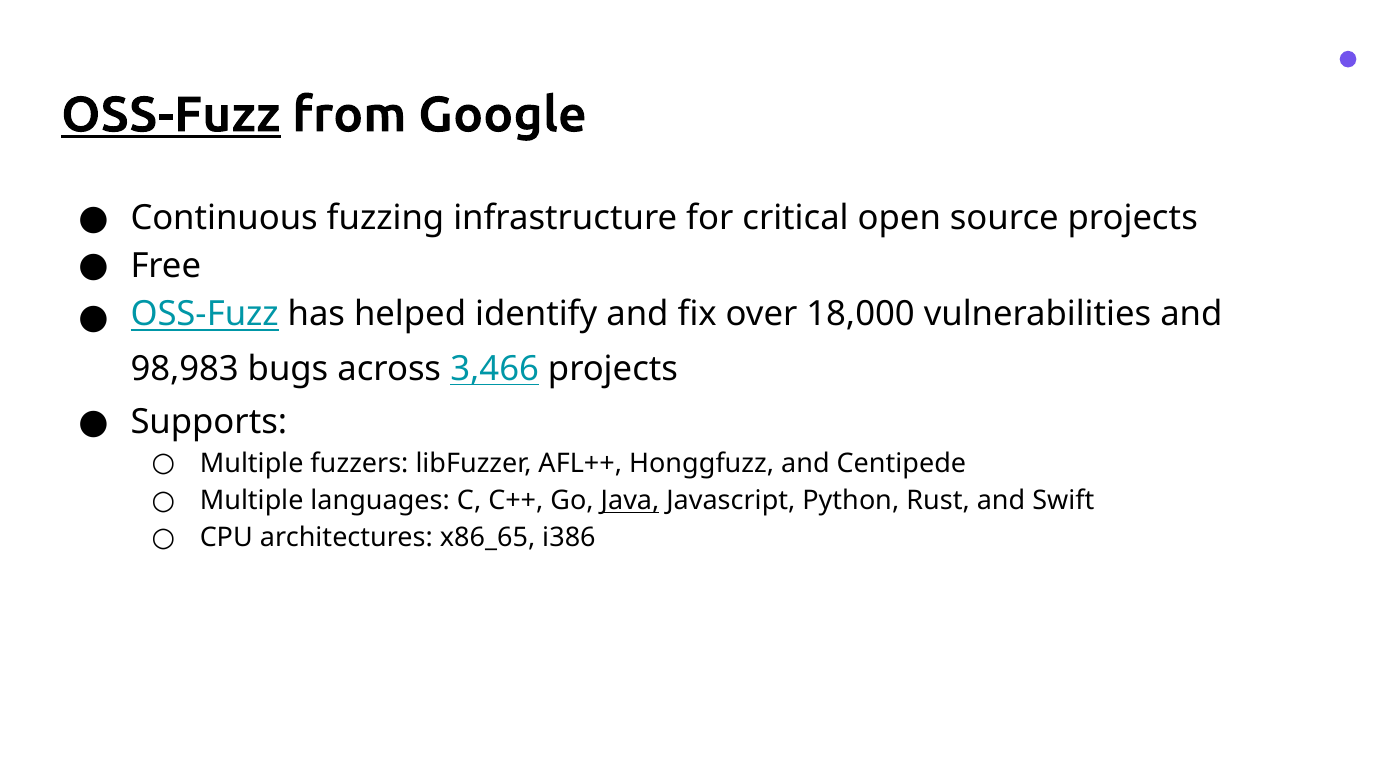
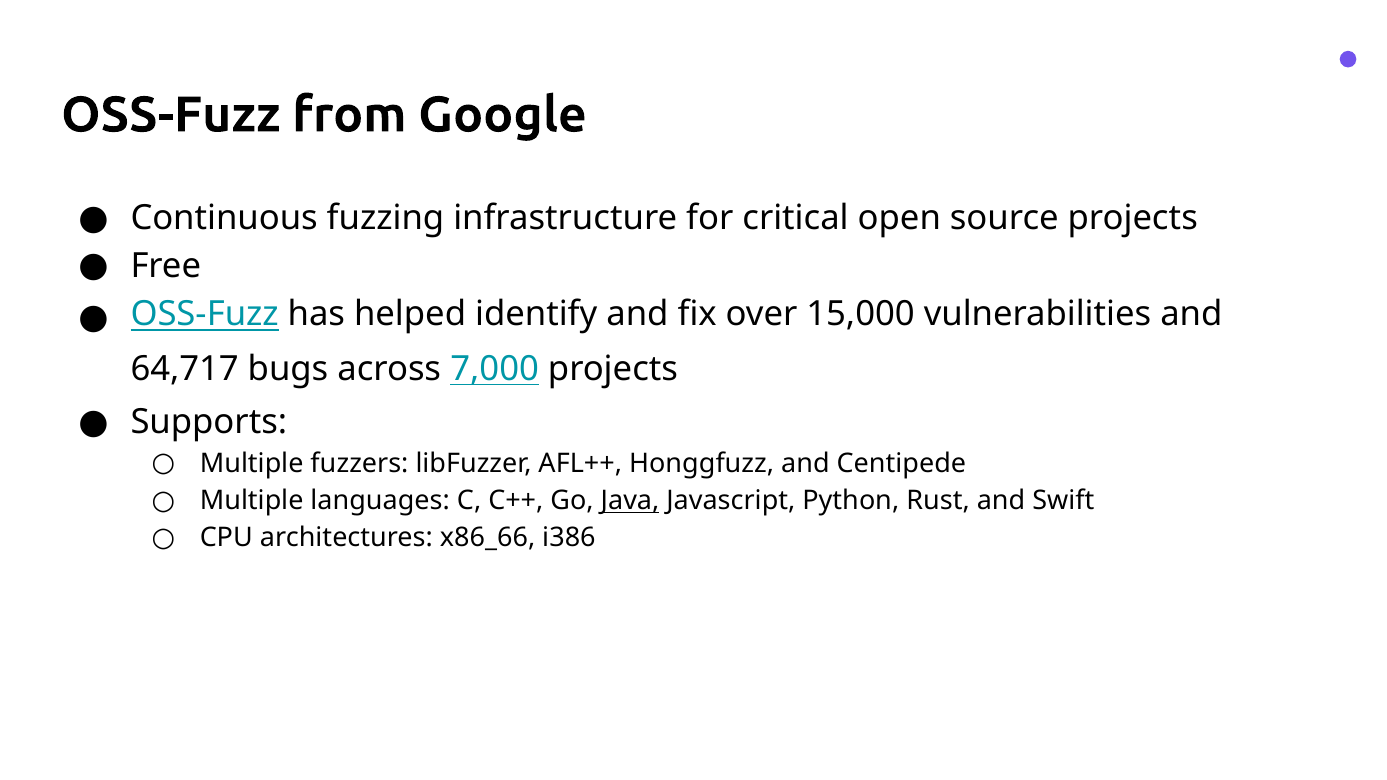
OSS-Fuzz at (171, 115) underline: present -> none
18,000: 18,000 -> 15,000
98,983: 98,983 -> 64,717
3,466: 3,466 -> 7,000
x86_65: x86_65 -> x86_66
